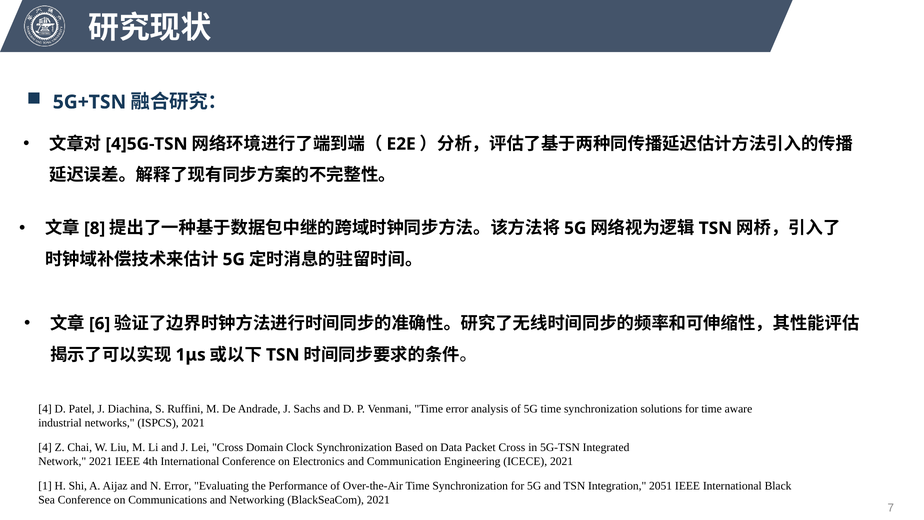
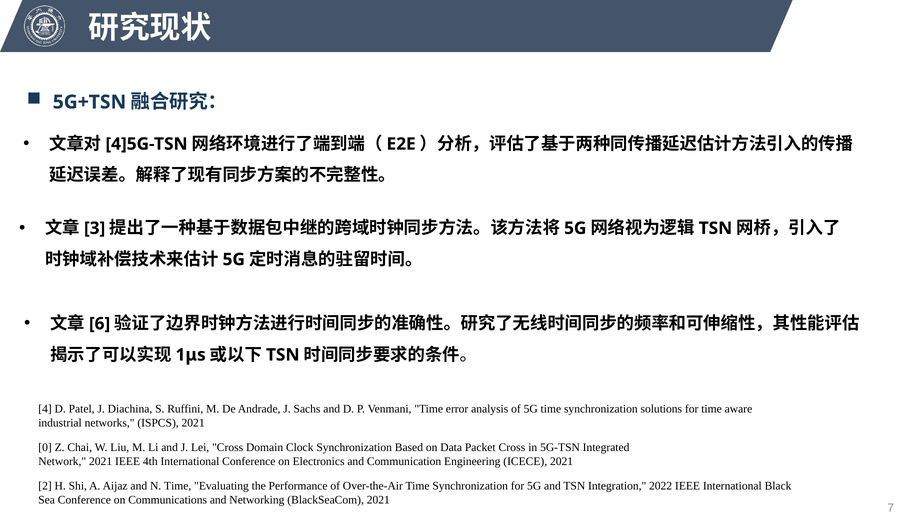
8: 8 -> 3
4 at (45, 447): 4 -> 0
1: 1 -> 2
N Error: Error -> Time
2051: 2051 -> 2022
